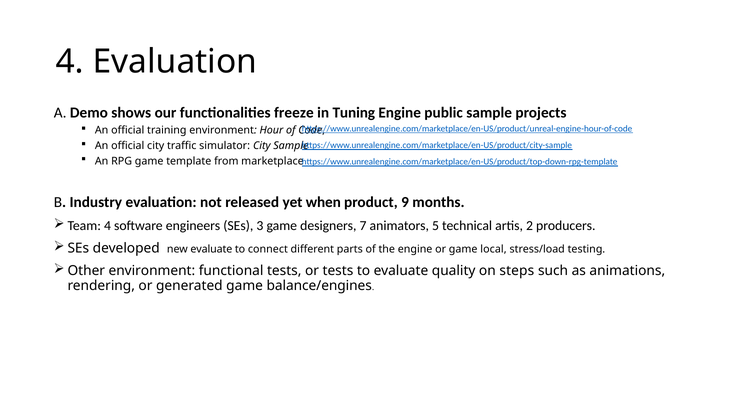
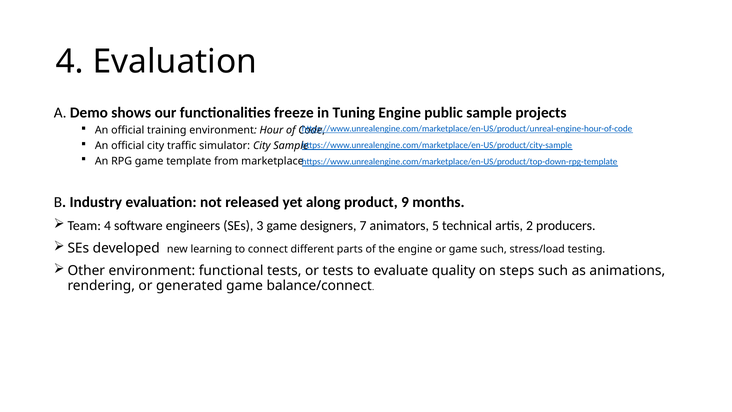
when: when -> along
new evaluate: evaluate -> learning
game local: local -> such
balance/engines: balance/engines -> balance/connect
